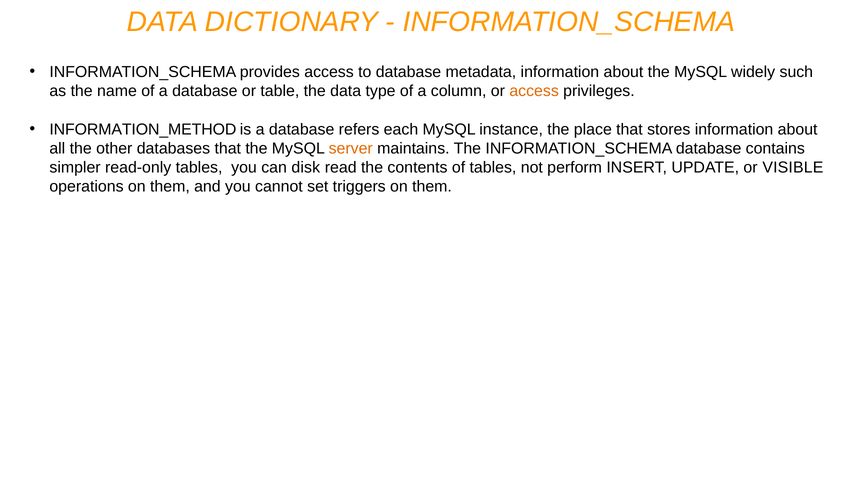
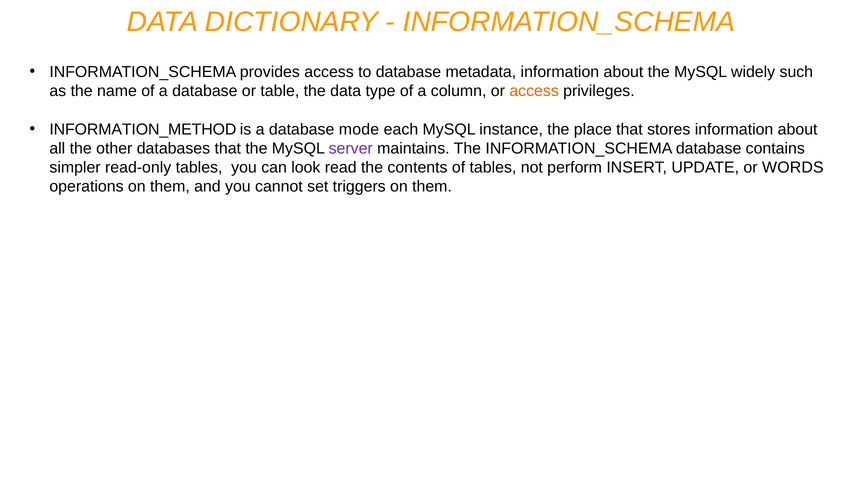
refers: refers -> mode
server colour: orange -> purple
disk: disk -> look
VISIBLE: VISIBLE -> WORDS
